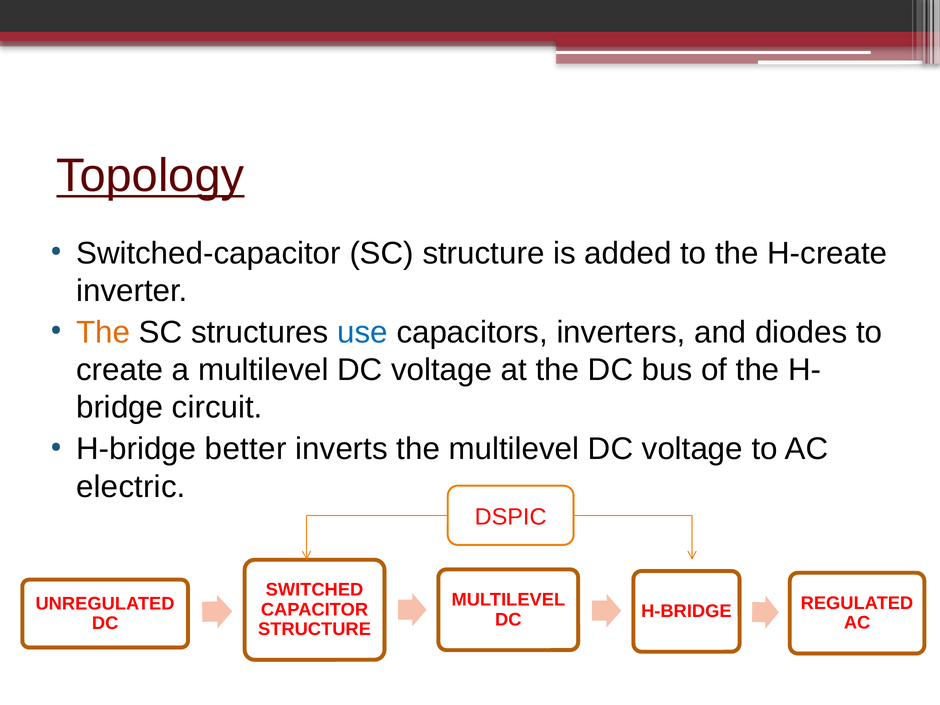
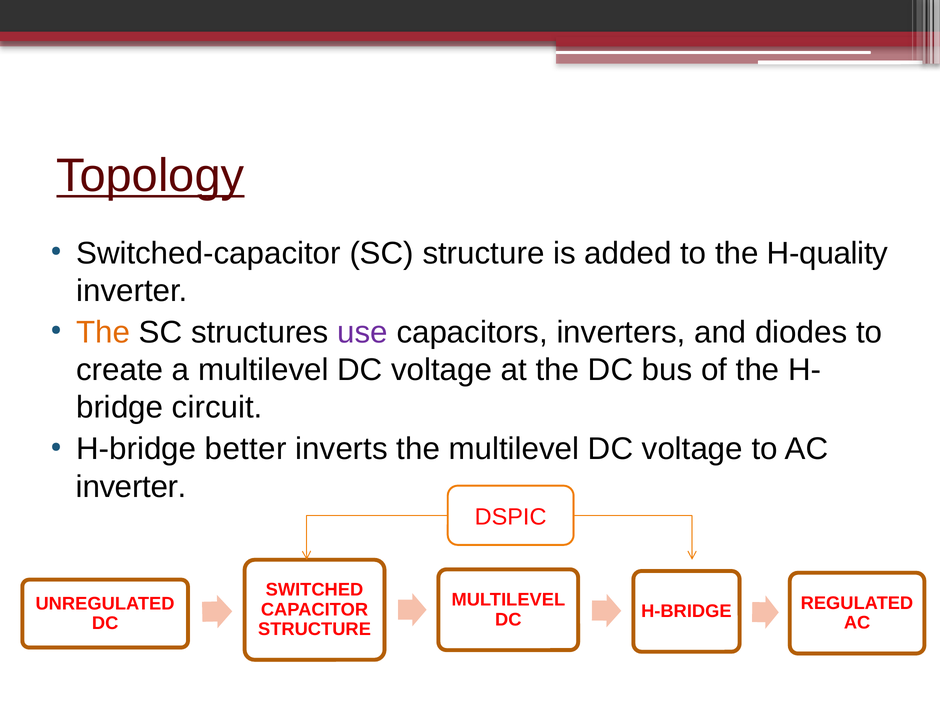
H-create: H-create -> H-quality
use colour: blue -> purple
electric at (131, 487): electric -> inverter
